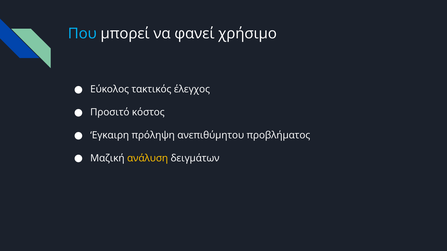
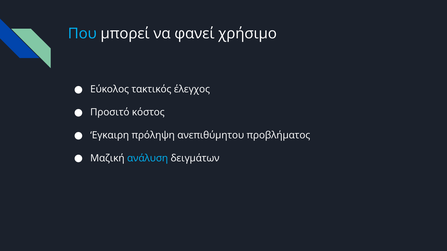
ανάλυση colour: yellow -> light blue
